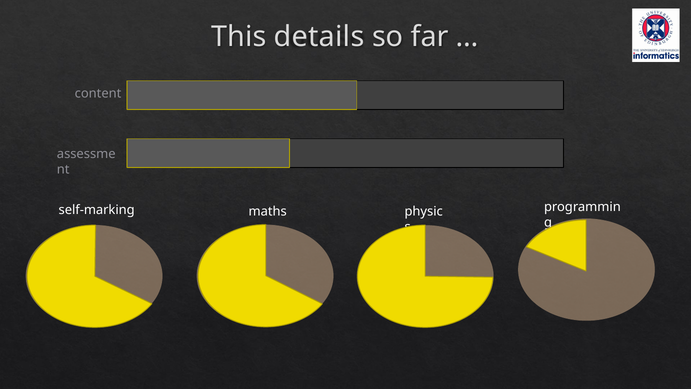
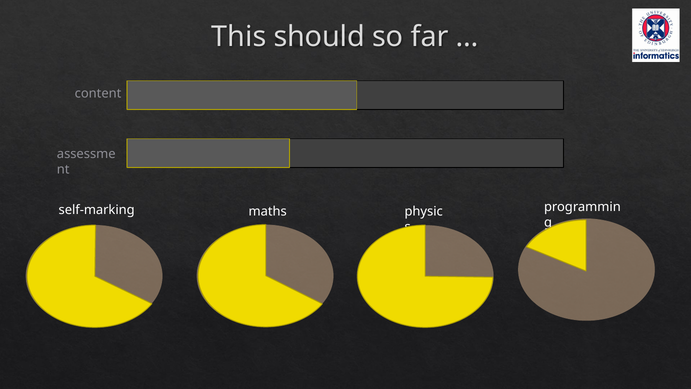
details: details -> should
